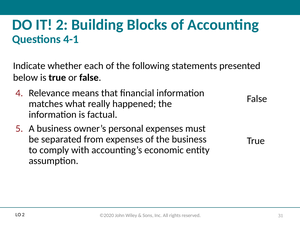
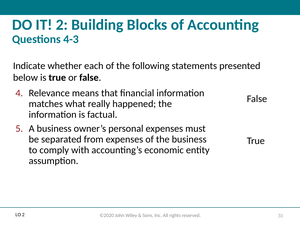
4-1: 4-1 -> 4-3
